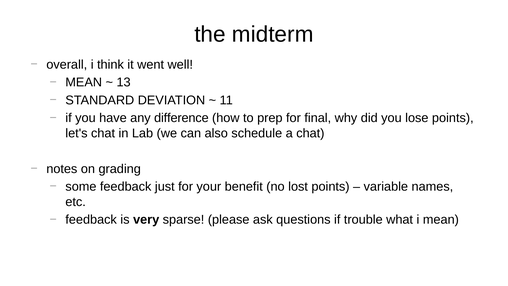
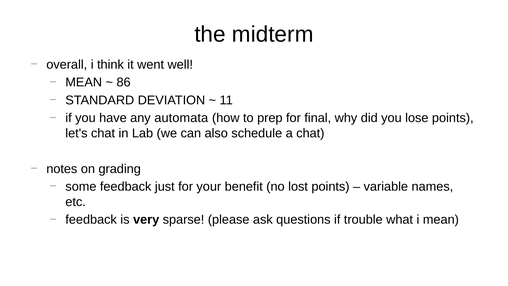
13: 13 -> 86
difference: difference -> automata
